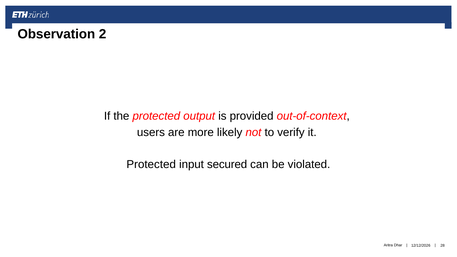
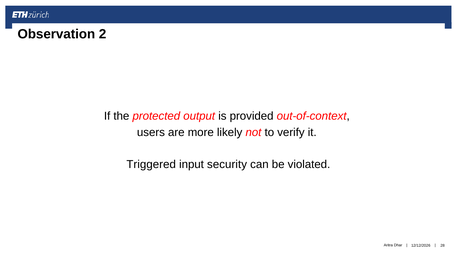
Protected at (151, 165): Protected -> Triggered
secured: secured -> security
